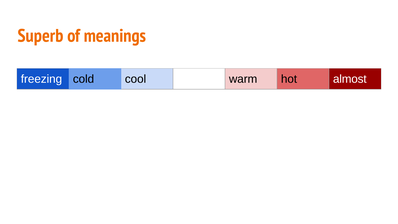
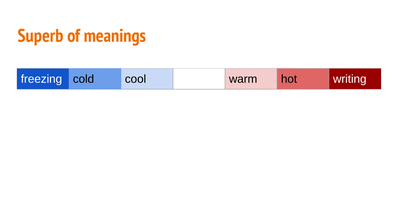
almost: almost -> writing
